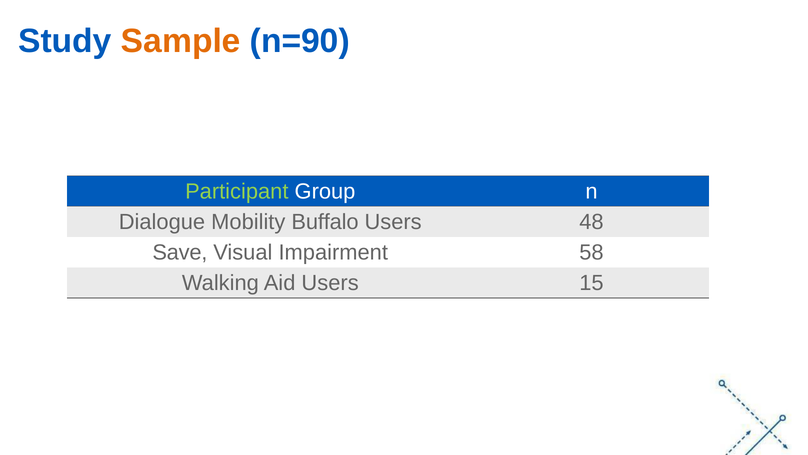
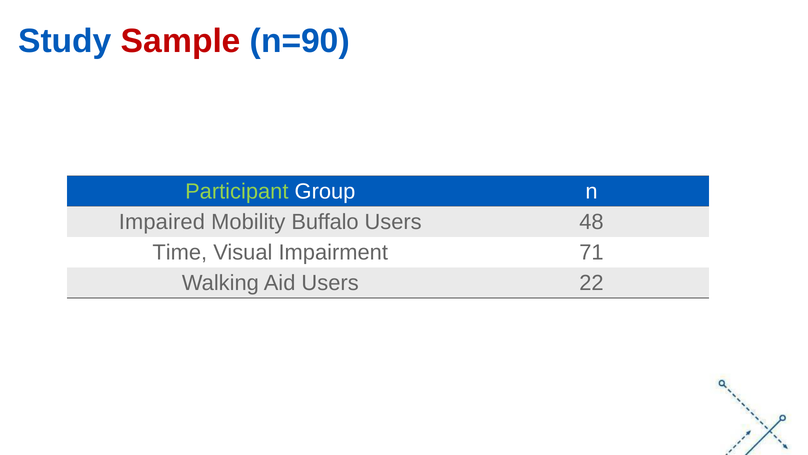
Sample colour: orange -> red
Dialogue: Dialogue -> Impaired
Save: Save -> Time
58: 58 -> 71
15: 15 -> 22
